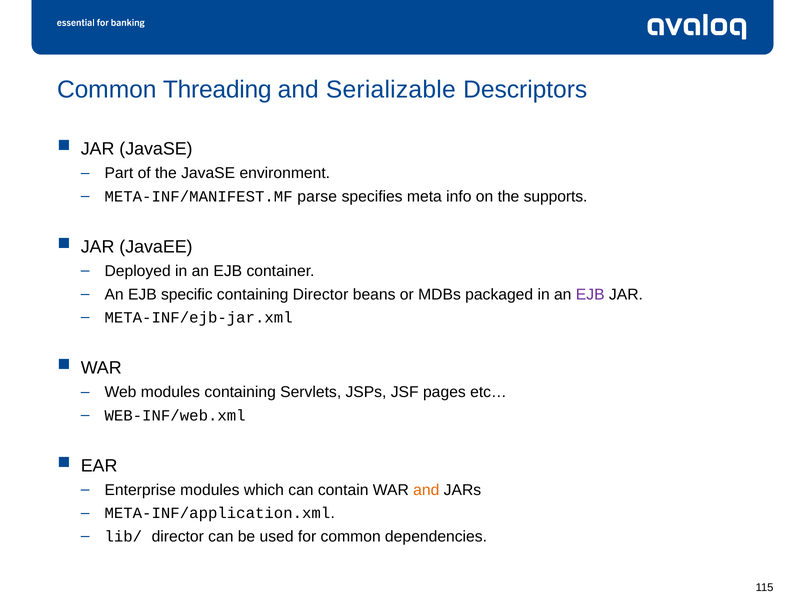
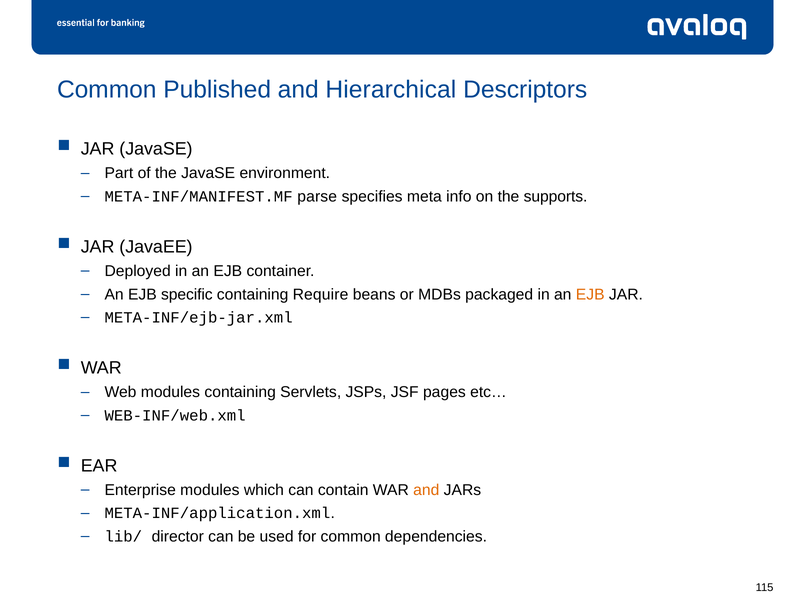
Threading: Threading -> Published
Serializable: Serializable -> Hierarchical
containing Director: Director -> Require
EJB at (590, 295) colour: purple -> orange
